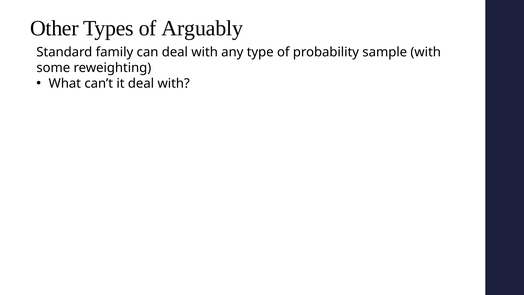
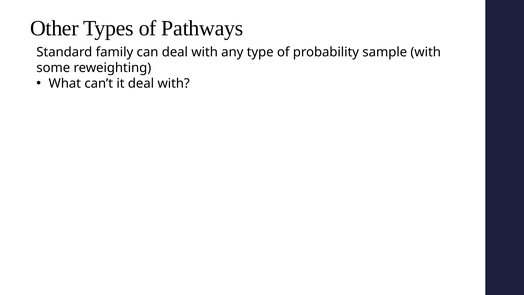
Arguably: Arguably -> Pathways
